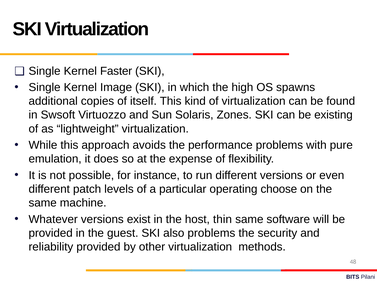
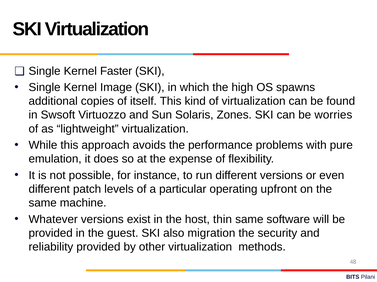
existing: existing -> worries
choose: choose -> upfront
also problems: problems -> migration
